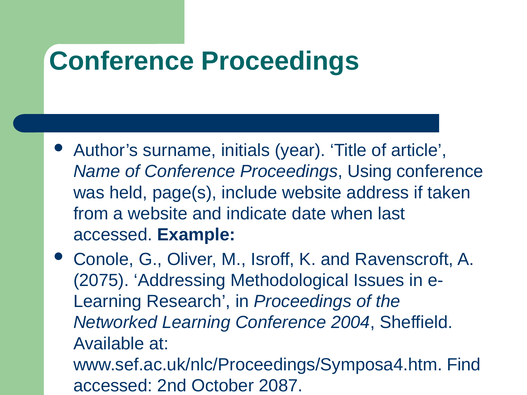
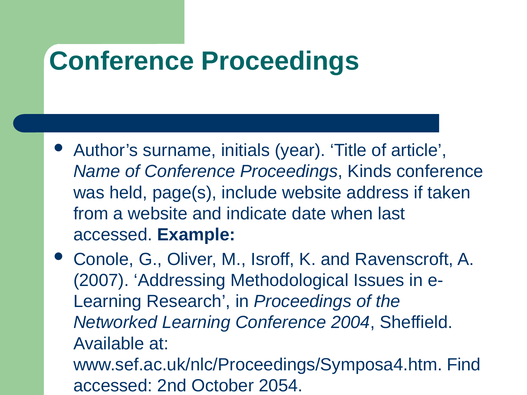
Using: Using -> Kinds
2075: 2075 -> 2007
2087: 2087 -> 2054
